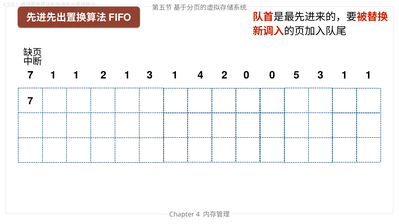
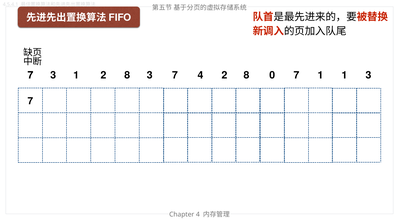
1 at (53, 75): 1 -> 3
1 2 1: 1 -> 8
1 at (175, 75): 1 -> 7
0 at (247, 75): 0 -> 8
0 5: 5 -> 7
4 3: 3 -> 1
1 at (369, 75): 1 -> 3
